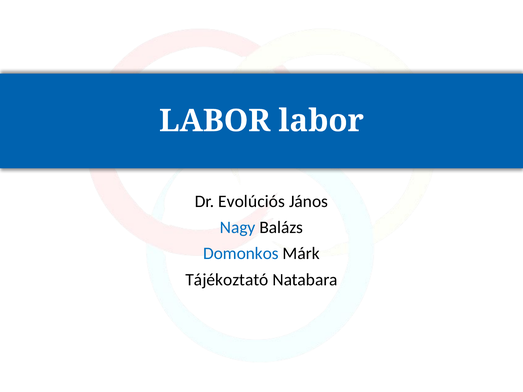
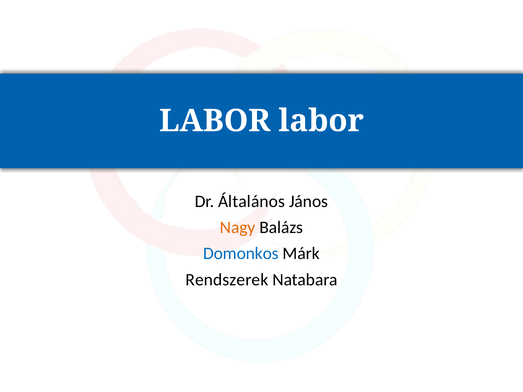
Evolúciós: Evolúciós -> Általános
Nagy colour: blue -> orange
Tájékoztató: Tájékoztató -> Rendszerek
